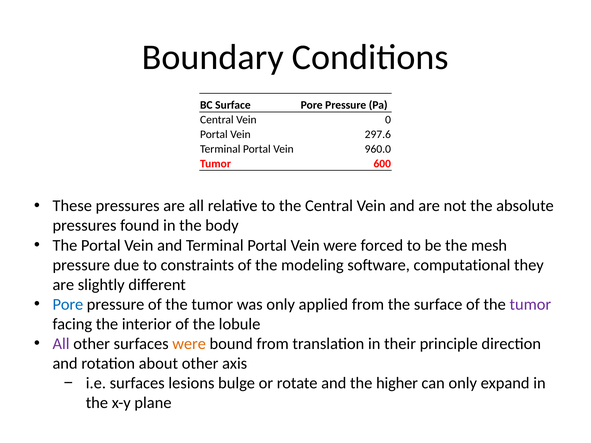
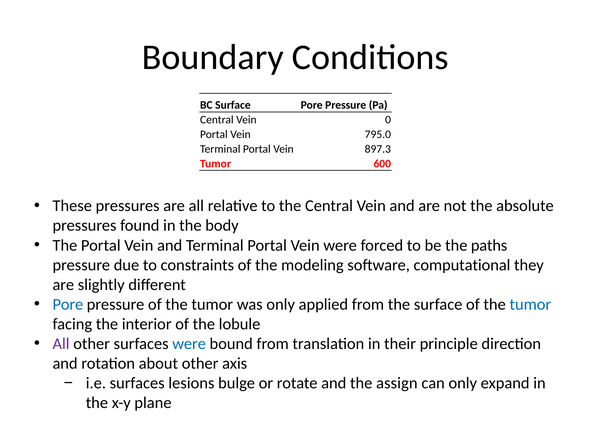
297.6: 297.6 -> 795.0
960.0: 960.0 -> 897.3
mesh: mesh -> paths
tumor at (530, 305) colour: purple -> blue
were at (189, 344) colour: orange -> blue
higher: higher -> assign
